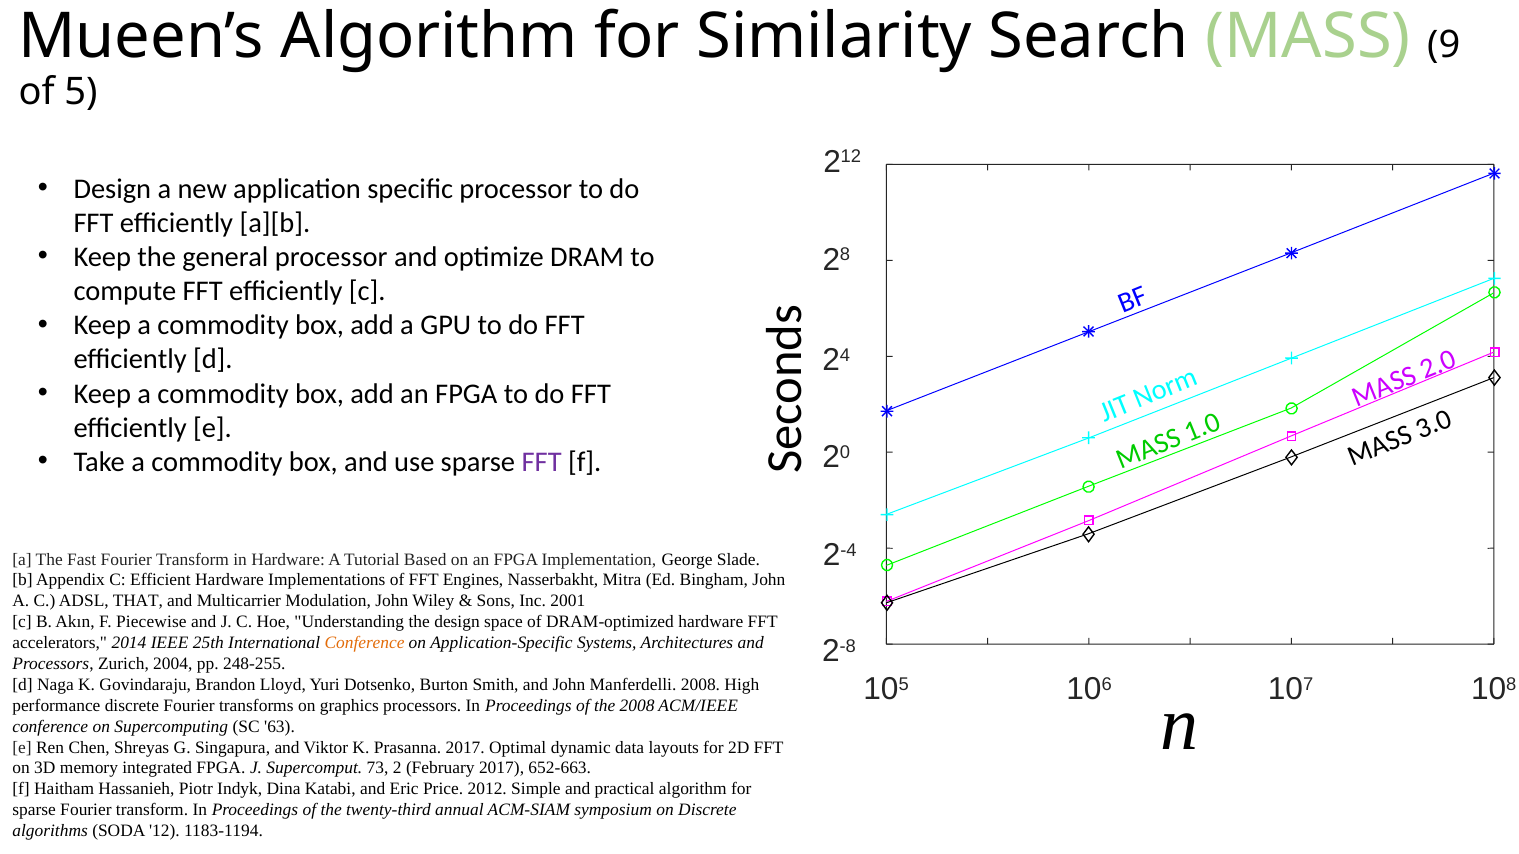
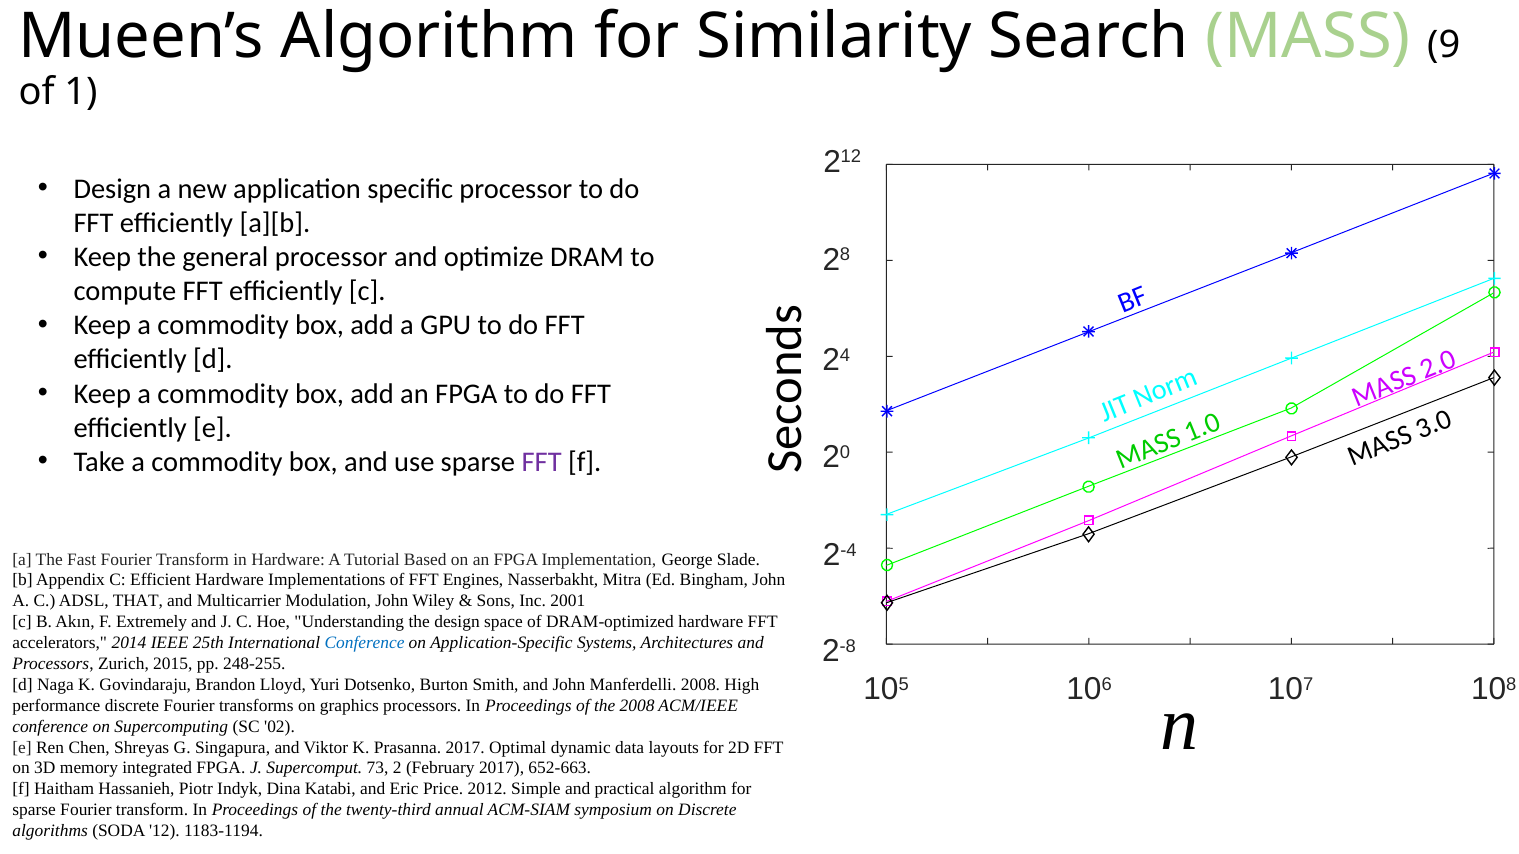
of 5: 5 -> 1
Piecewise: Piecewise -> Extremely
Conference at (365, 643) colour: orange -> blue
2004: 2004 -> 2015
63: 63 -> 02
